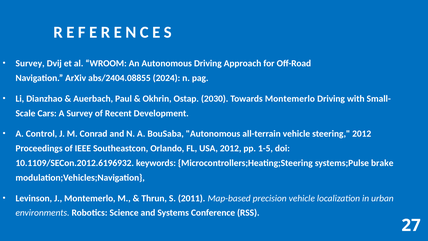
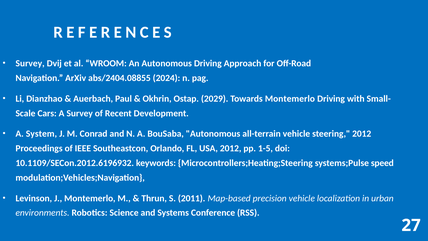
2030: 2030 -> 2029
Control: Control -> System
brake: brake -> speed
